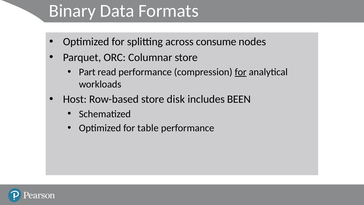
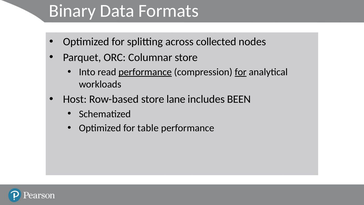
consume: consume -> collected
Part: Part -> Into
performance at (145, 72) underline: none -> present
disk: disk -> lane
